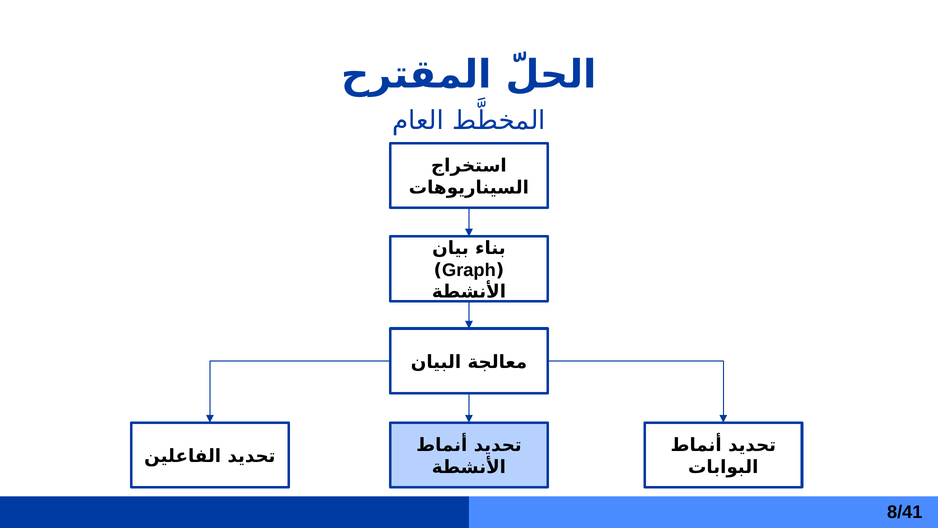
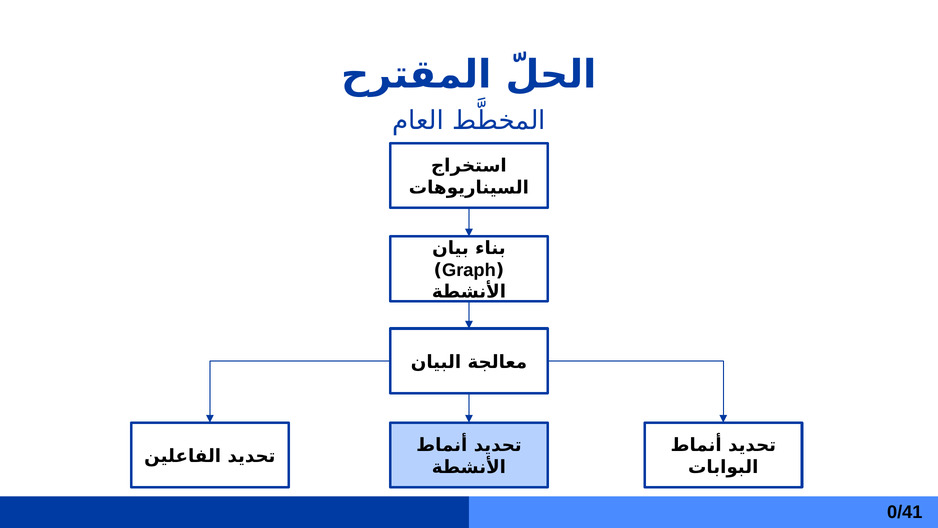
8/41: 8/41 -> 0/41
